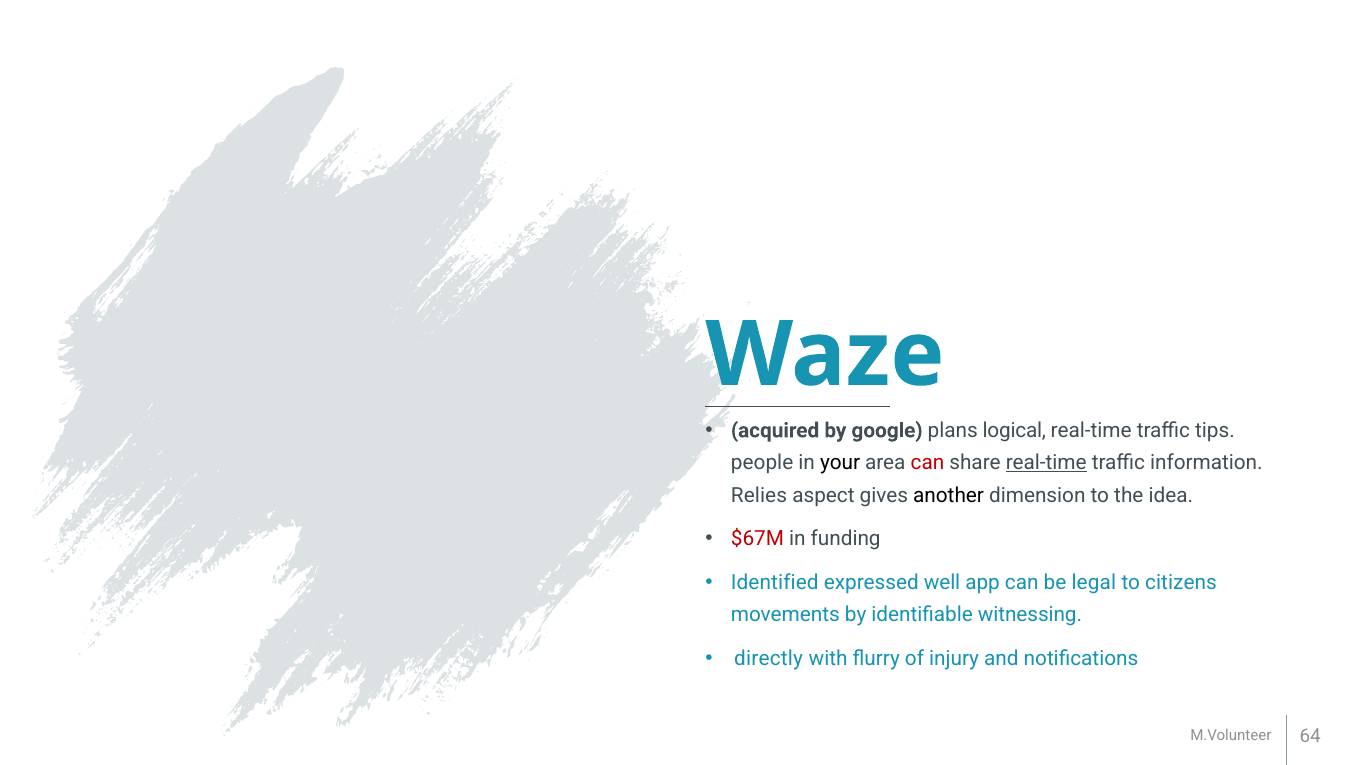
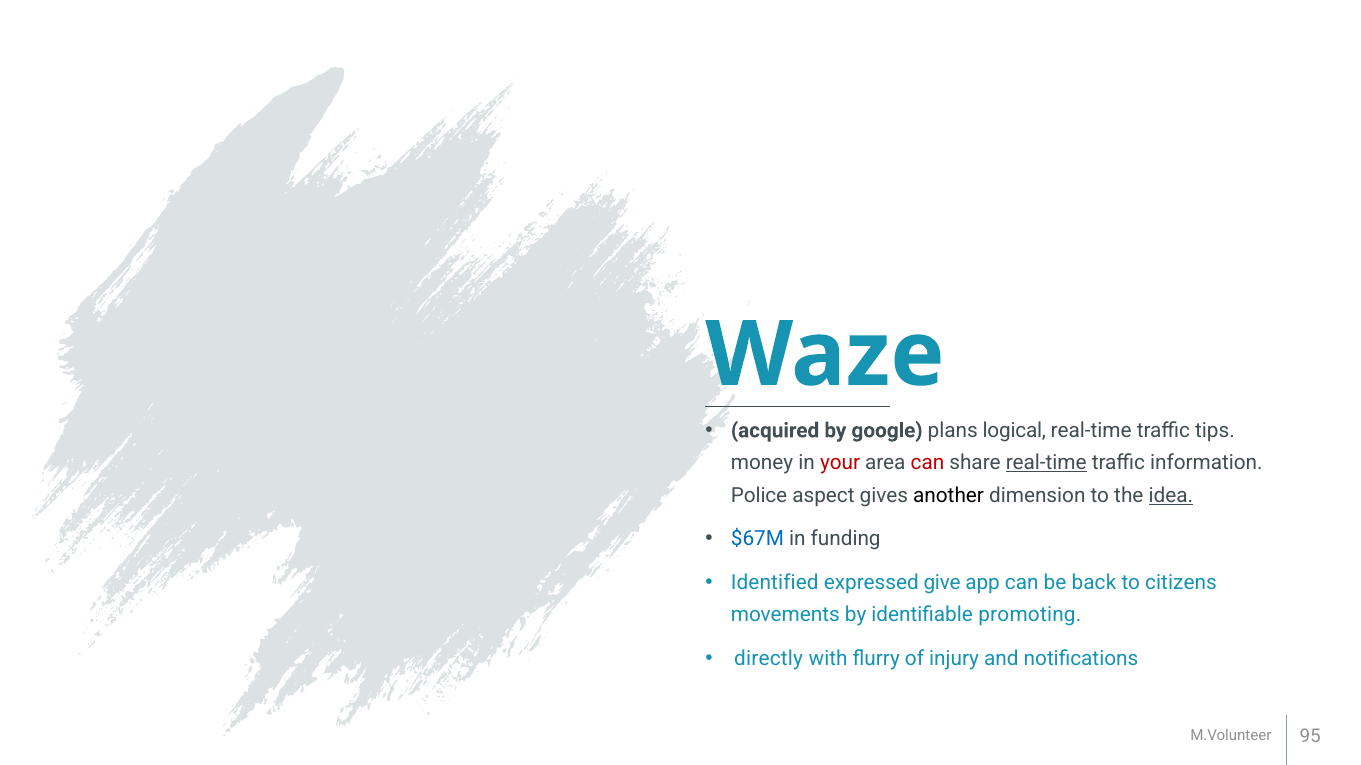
people: people -> money
your colour: black -> red
Relies: Relies -> Police
idea underline: none -> present
$67M colour: red -> blue
well: well -> give
legal: legal -> back
witnessing: witnessing -> promoting
64: 64 -> 95
